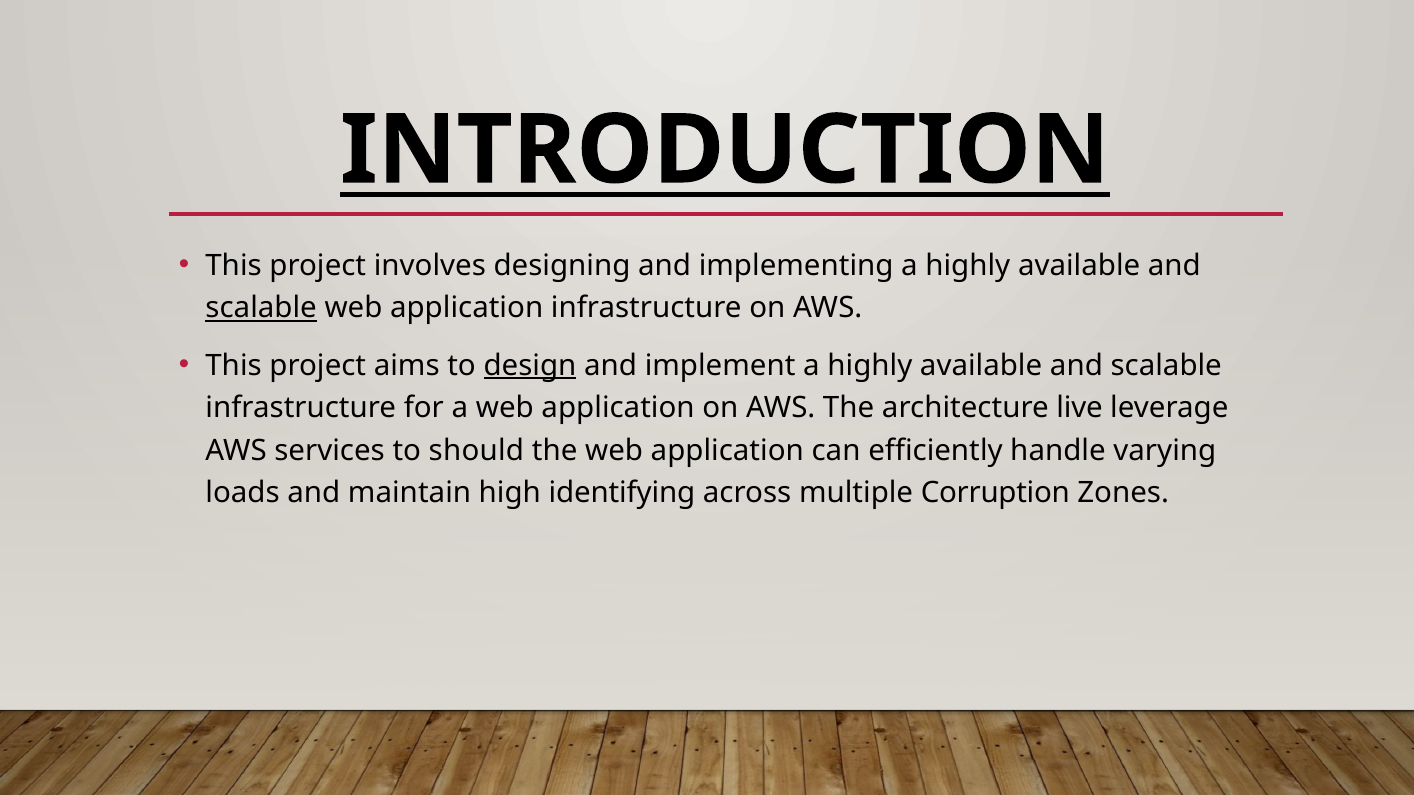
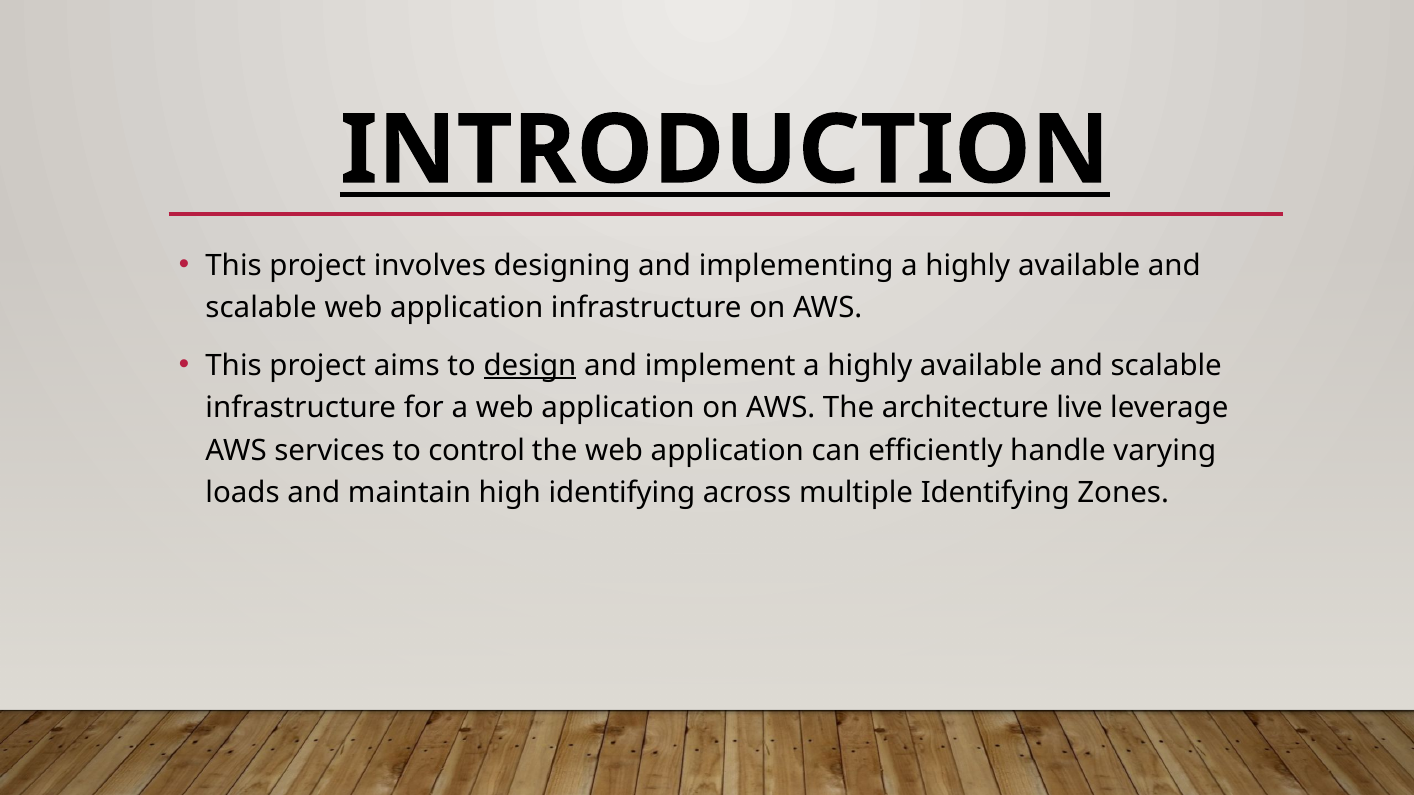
scalable at (261, 308) underline: present -> none
should: should -> control
multiple Corruption: Corruption -> Identifying
